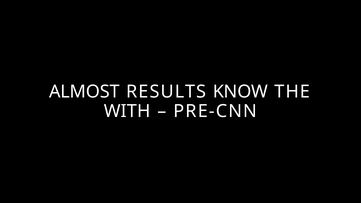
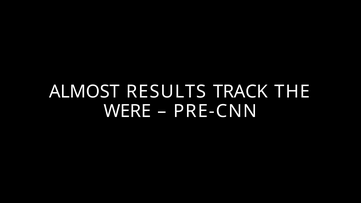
KNOW: KNOW -> TRACK
WITH: WITH -> WERE
